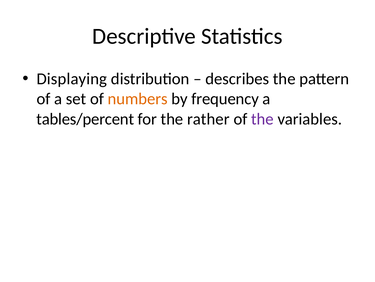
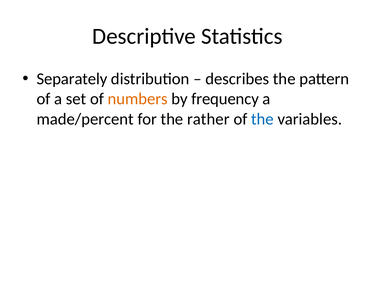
Displaying: Displaying -> Separately
tables/percent: tables/percent -> made/percent
the at (262, 119) colour: purple -> blue
